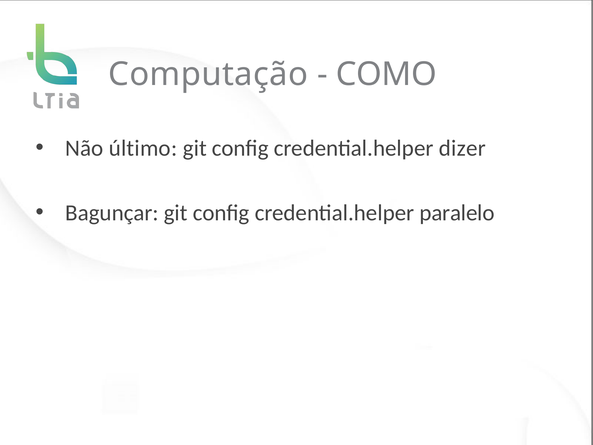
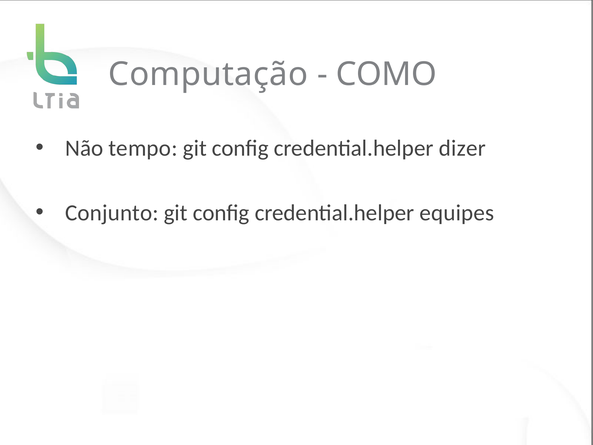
último: último -> tempo
Bagunçar: Bagunçar -> Conjunto
paralelo: paralelo -> equipes
